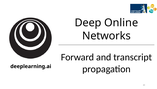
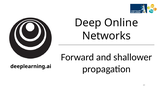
transcript: transcript -> shallower
